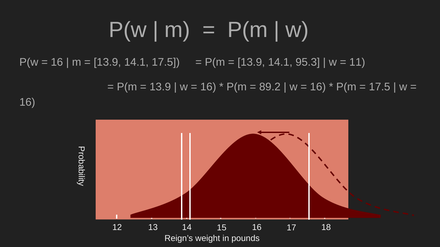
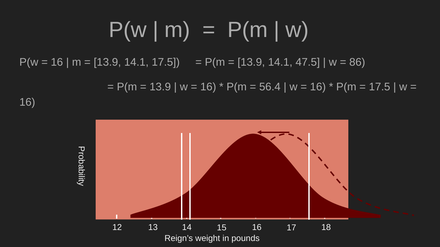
95.3: 95.3 -> 47.5
11: 11 -> 86
89.2: 89.2 -> 56.4
